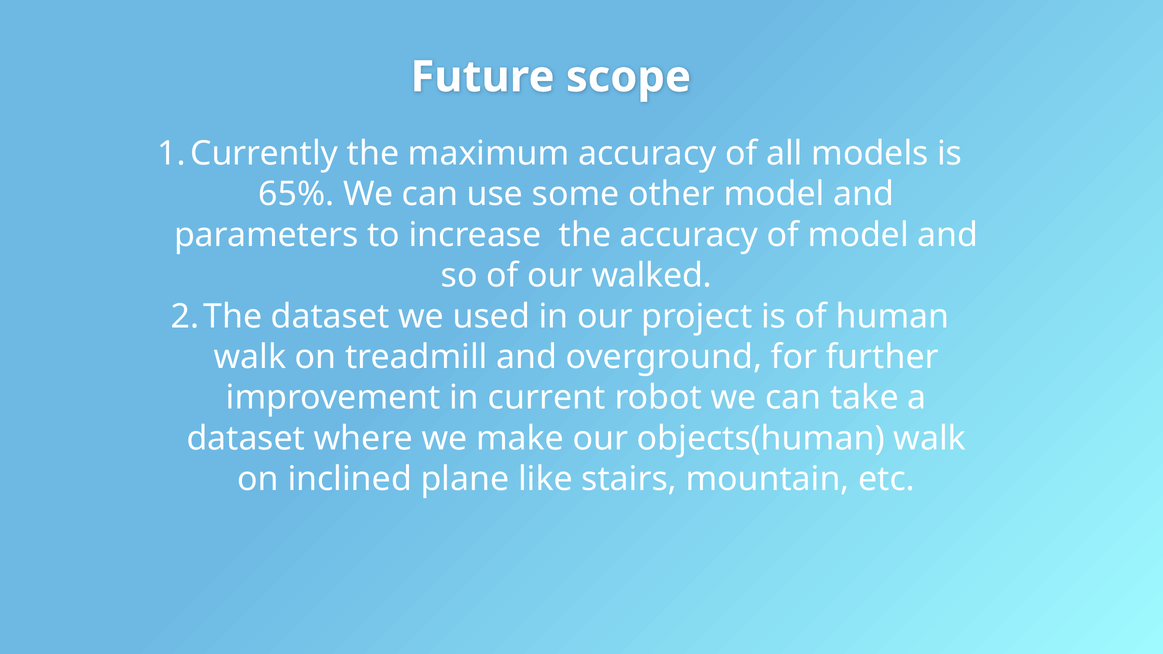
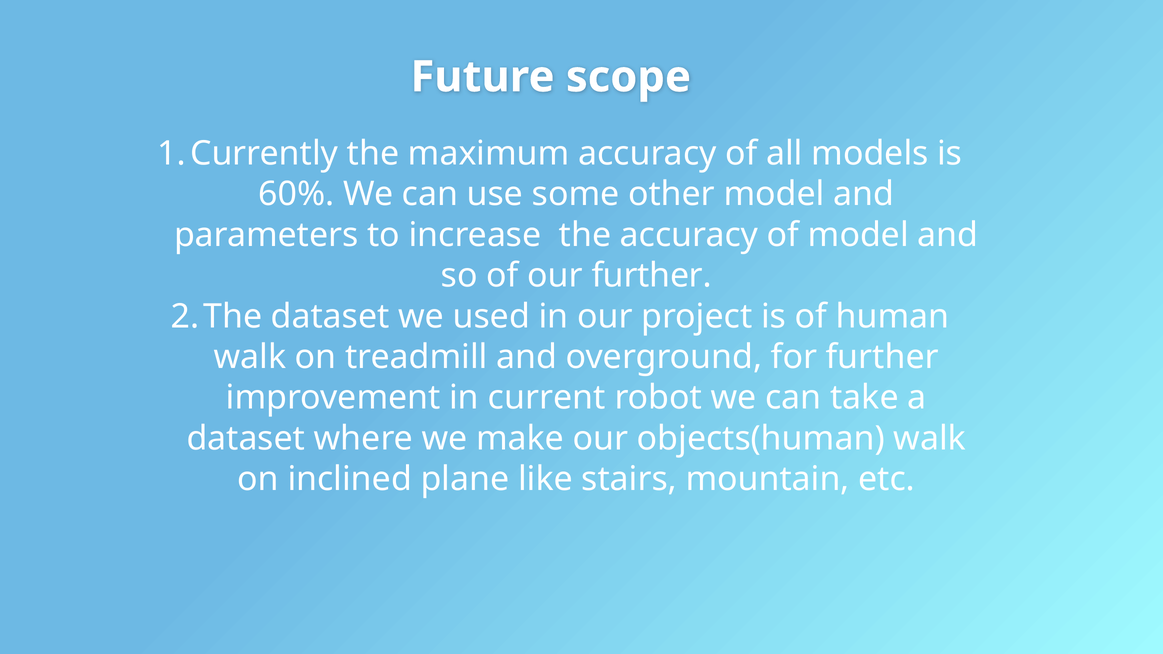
65%: 65% -> 60%
our walked: walked -> further
